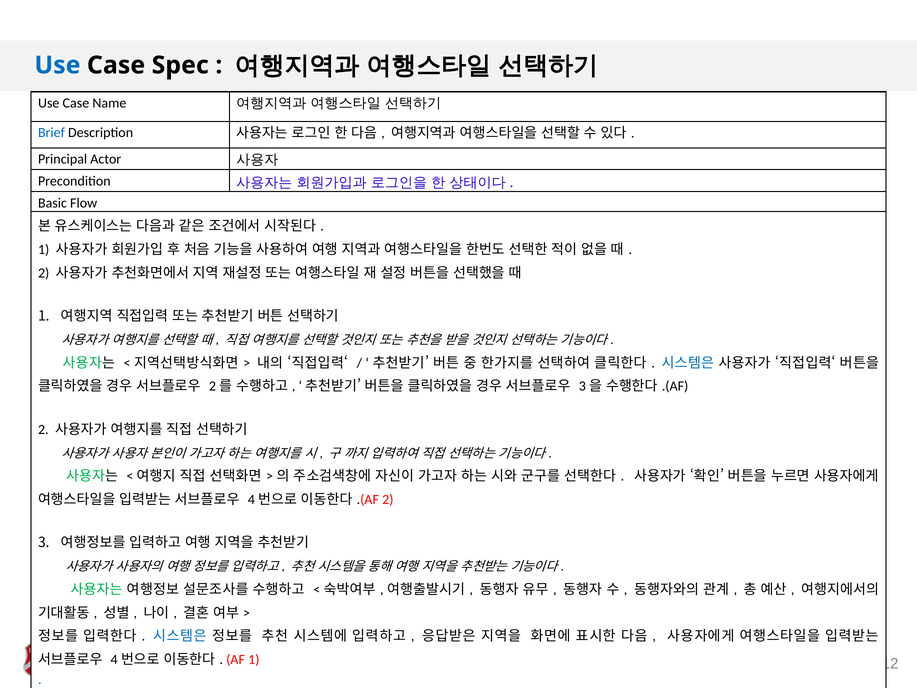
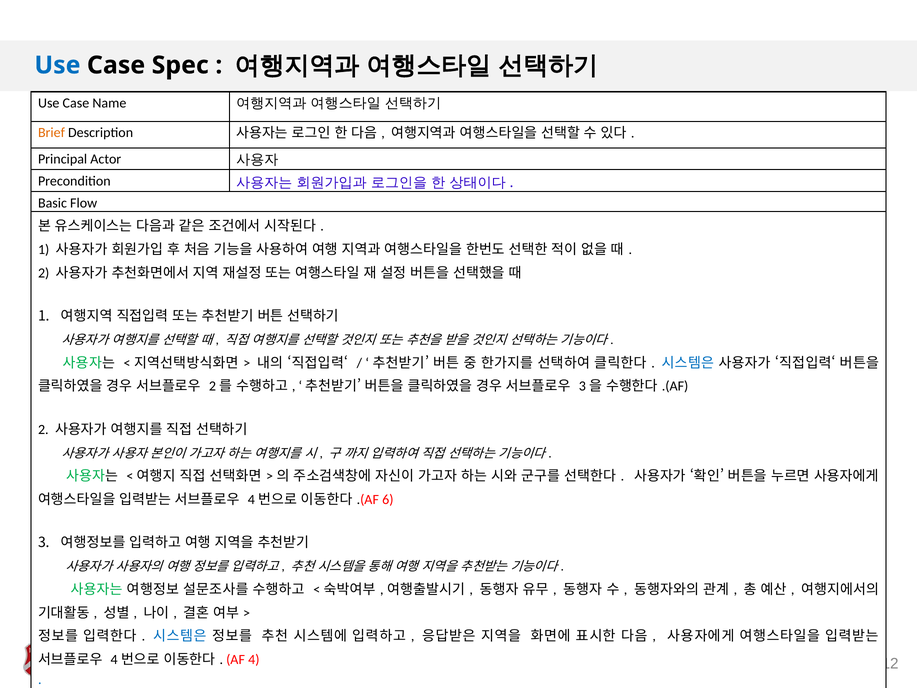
Brief colour: blue -> orange
2 at (388, 499): 2 -> 6
AF 1: 1 -> 4
